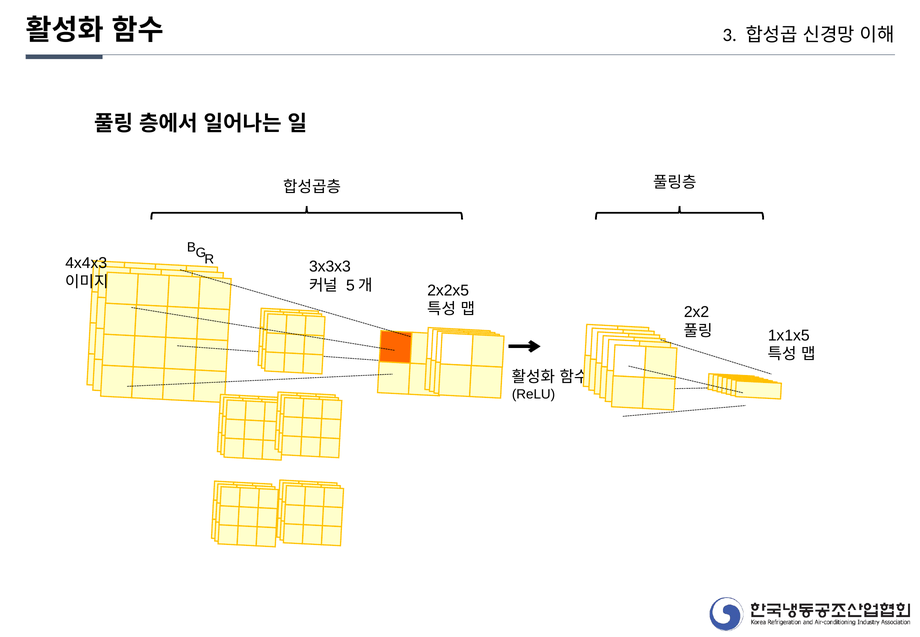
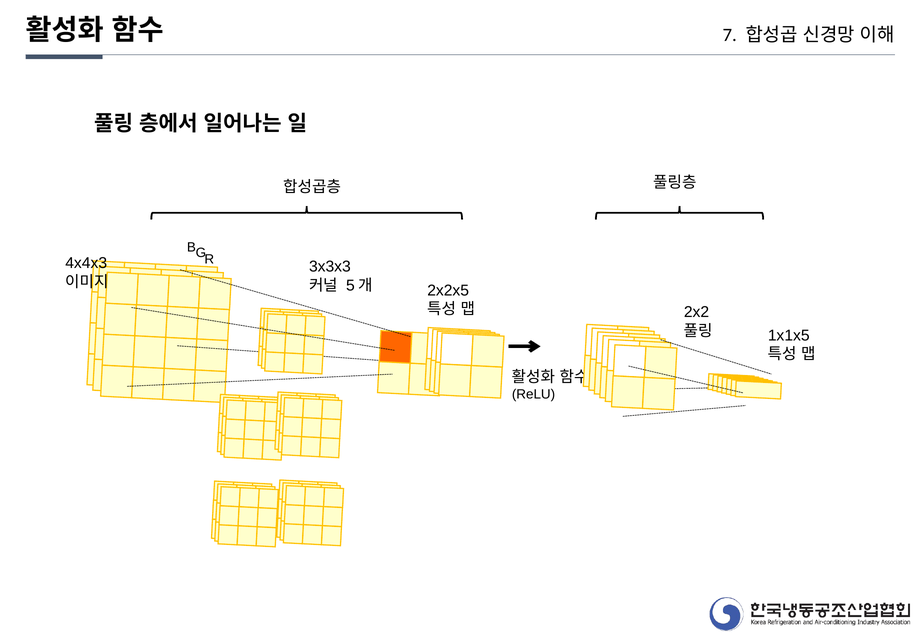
3: 3 -> 7
